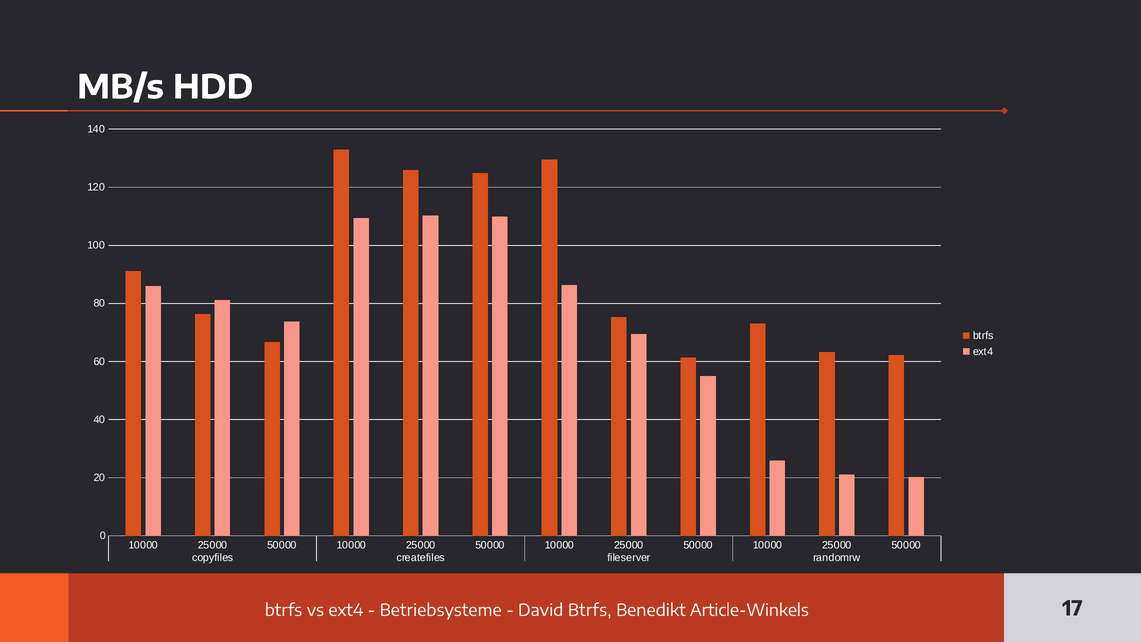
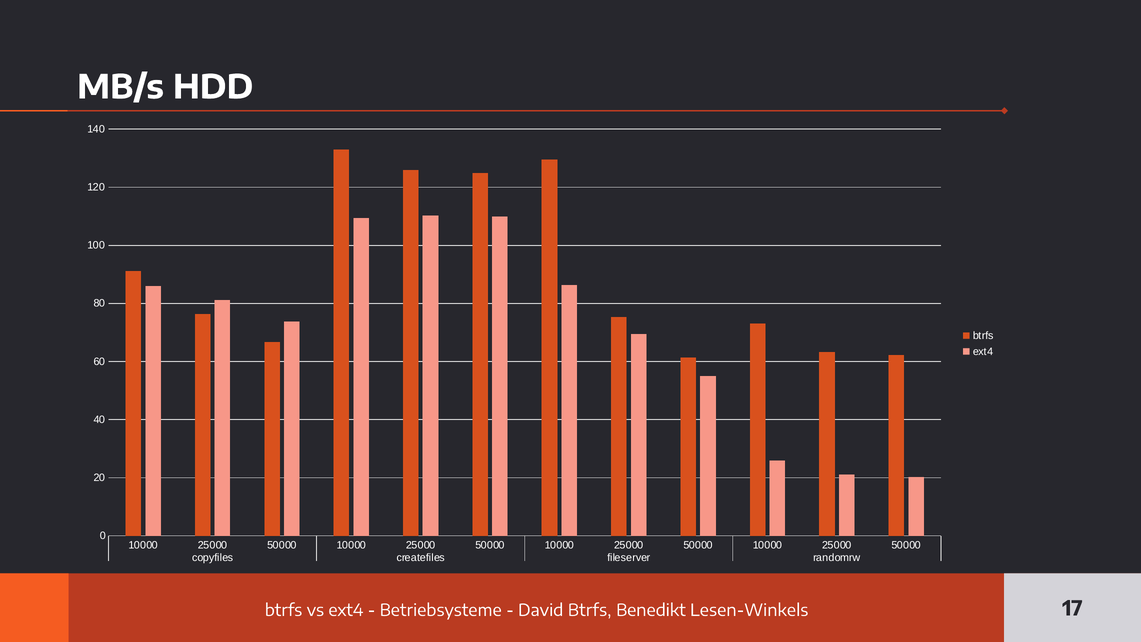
Article-Winkels: Article-Winkels -> Lesen-Winkels
